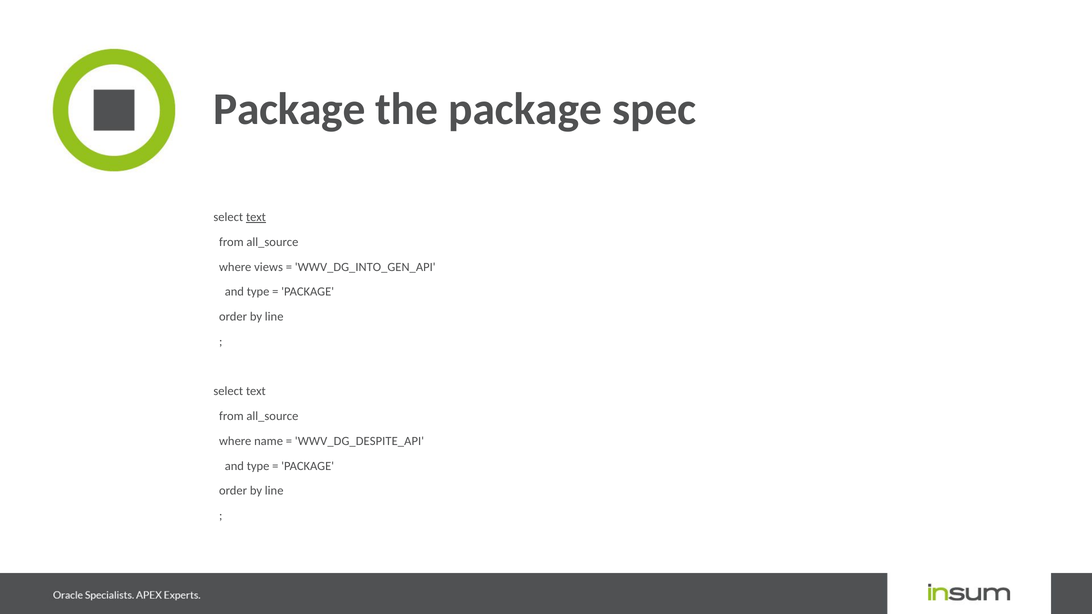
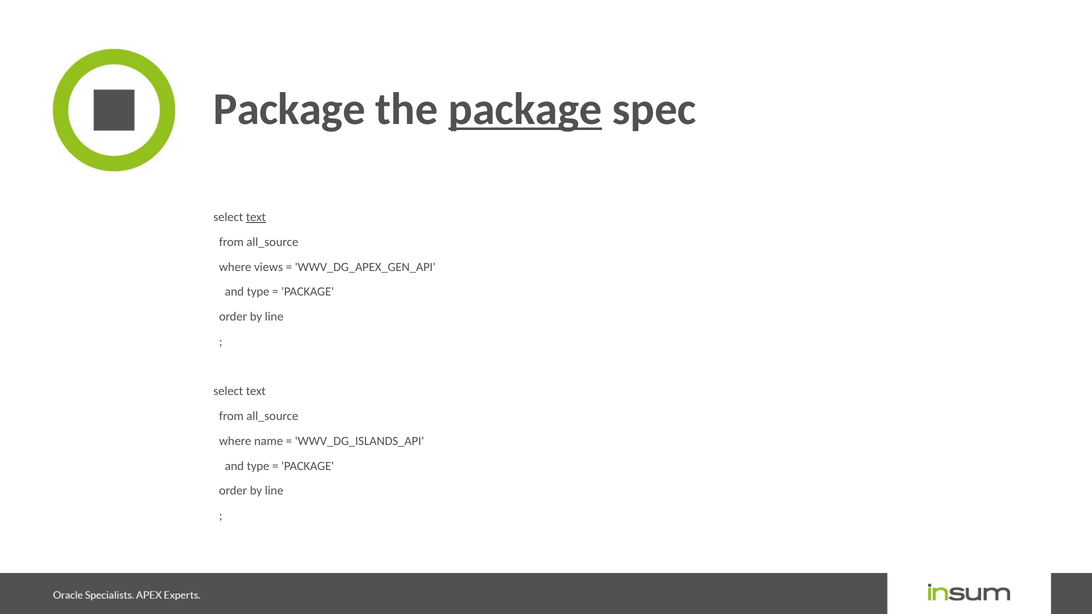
package at (525, 109) underline: none -> present
WWV_DG_INTO_GEN_API: WWV_DG_INTO_GEN_API -> WWV_DG_APEX_GEN_API
WWV_DG_DESPITE_API: WWV_DG_DESPITE_API -> WWV_DG_ISLANDS_API
